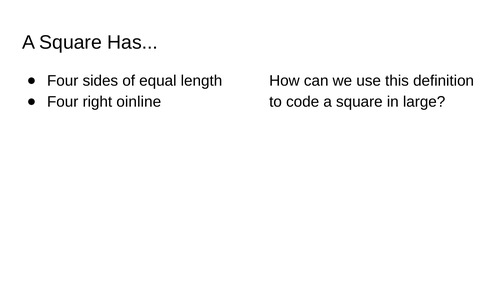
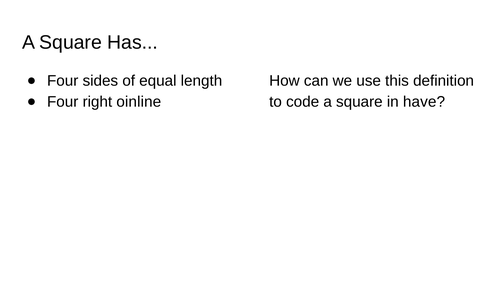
large: large -> have
